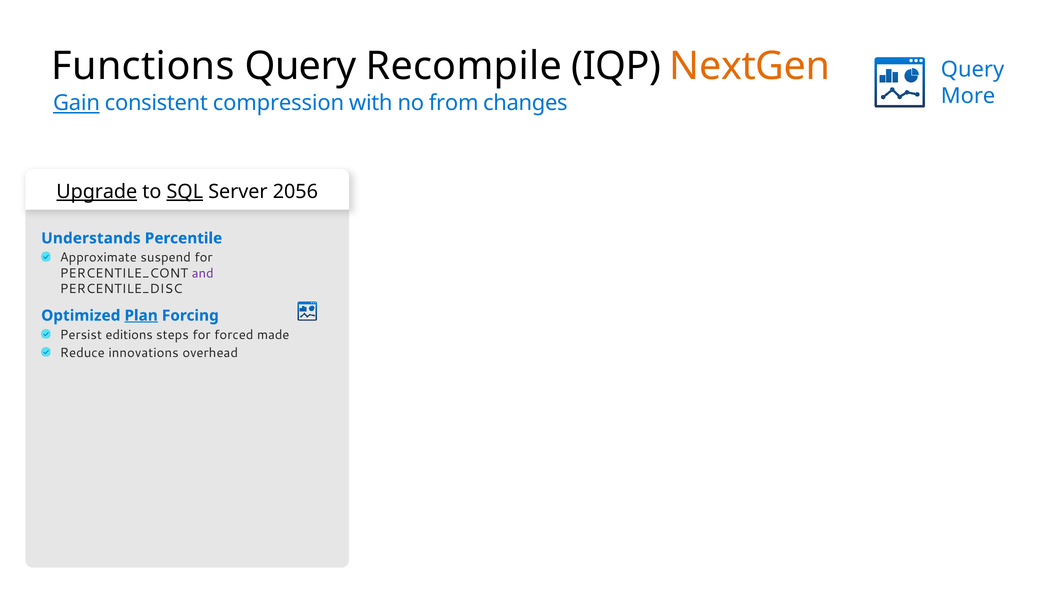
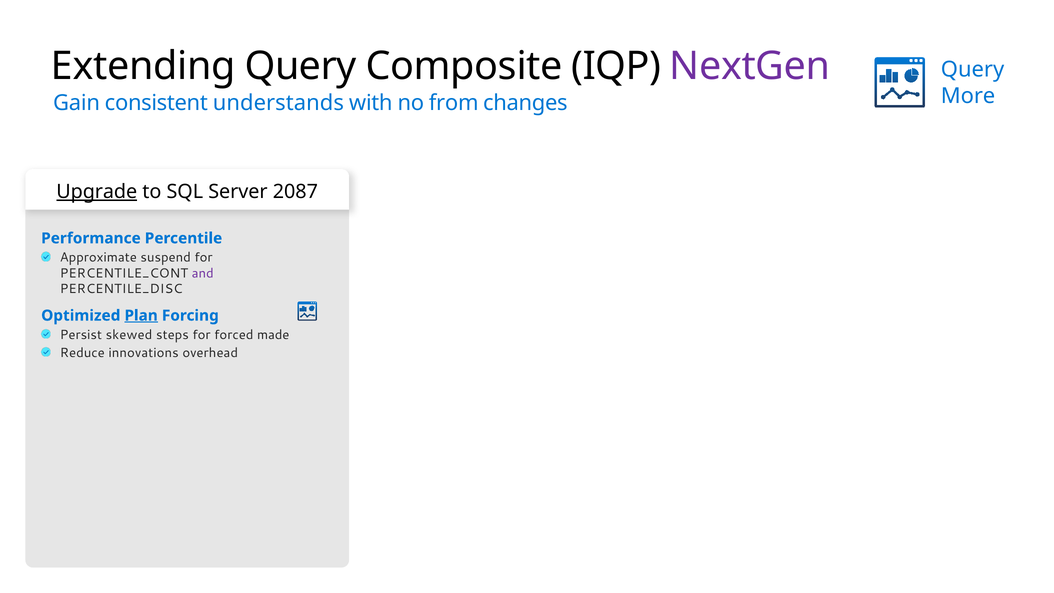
Functions: Functions -> Extending
Recompile: Recompile -> Composite
NextGen colour: orange -> purple
Gain underline: present -> none
compression: compression -> understands
SQL underline: present -> none
2056: 2056 -> 2087
Understands: Understands -> Performance
editions: editions -> skewed
